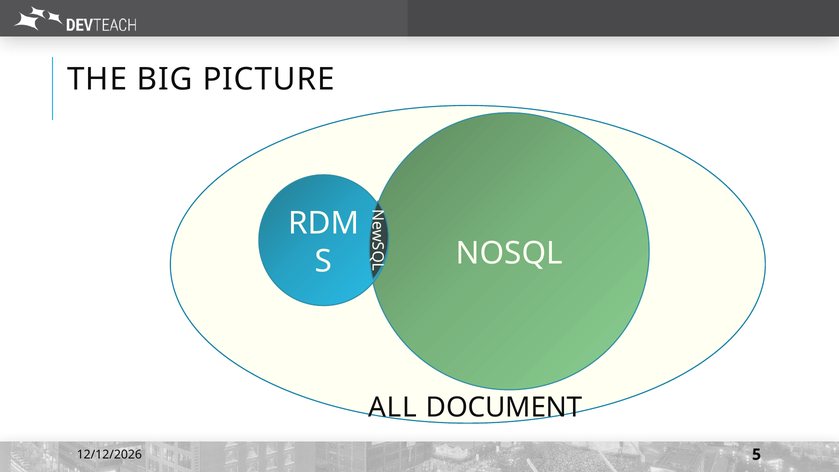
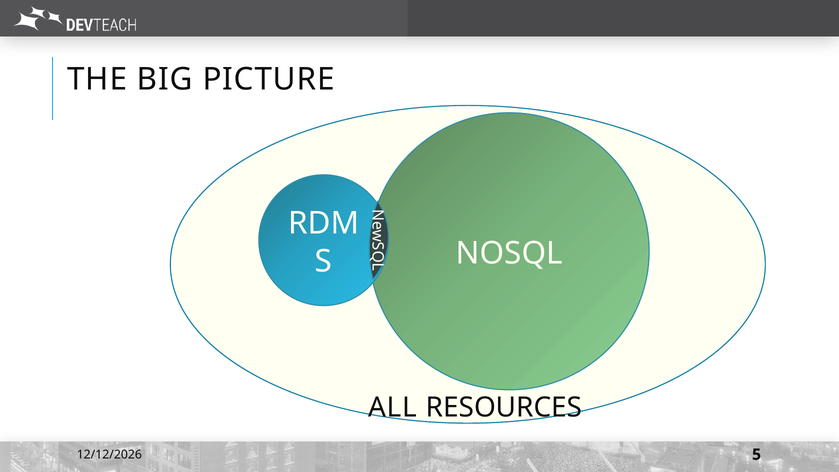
DOCUMENT: DOCUMENT -> RESOURCES
